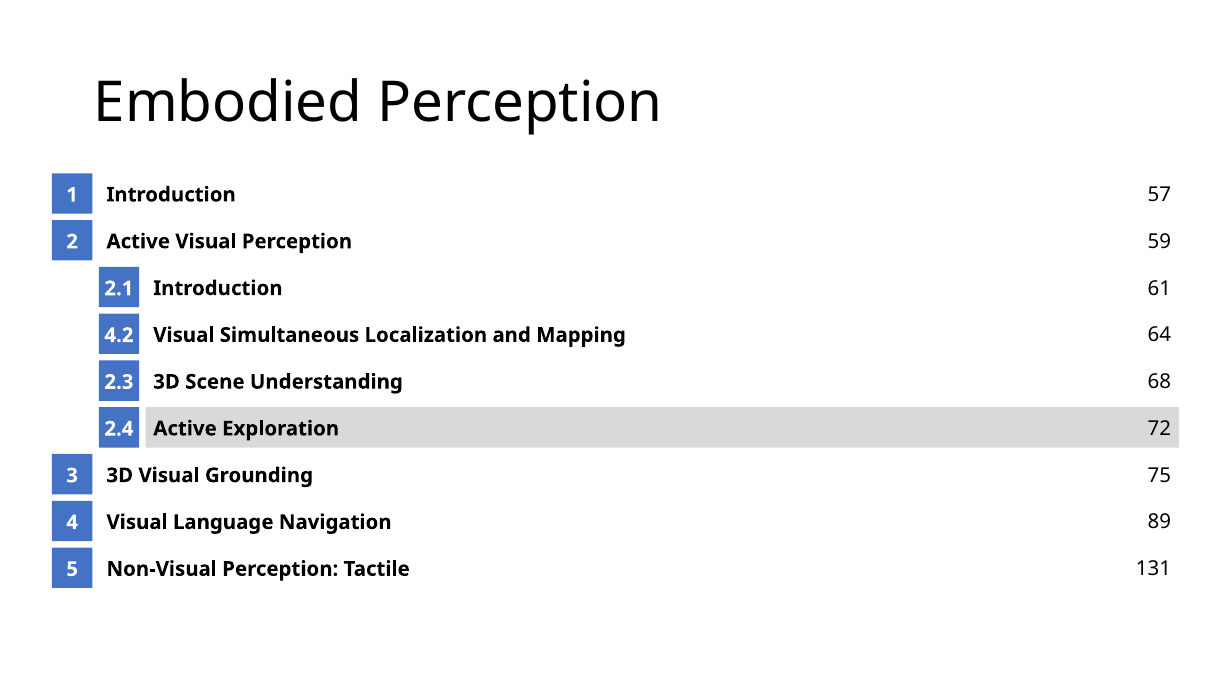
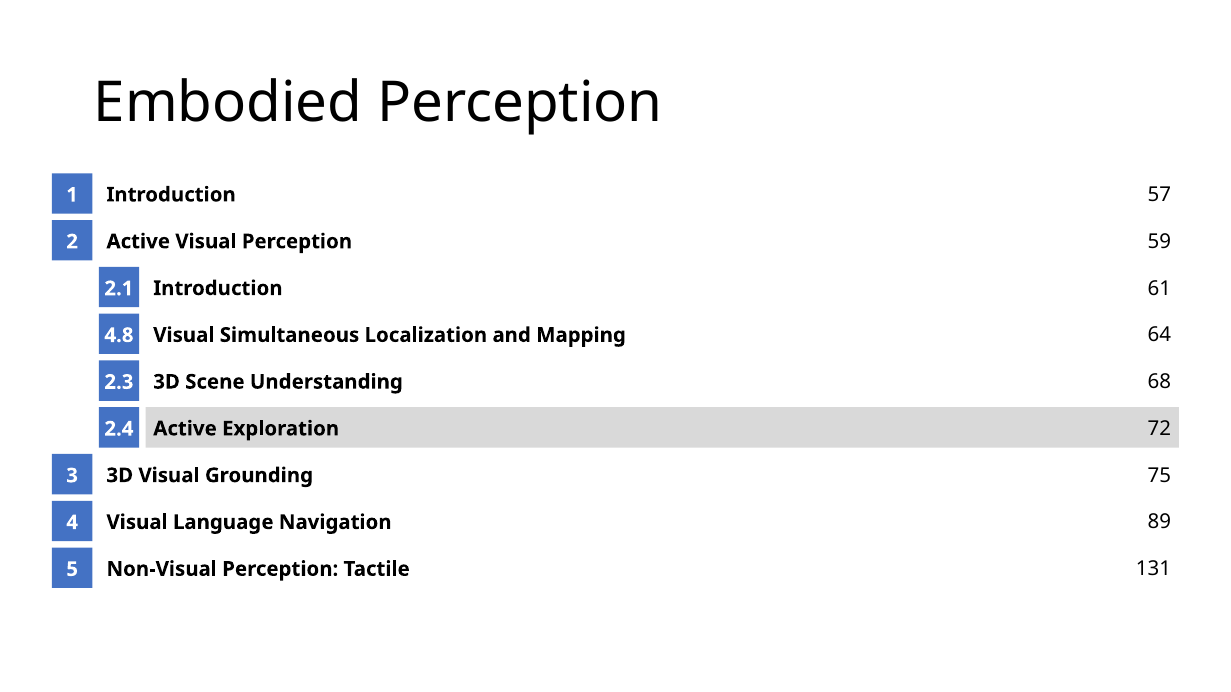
4.2: 4.2 -> 4.8
